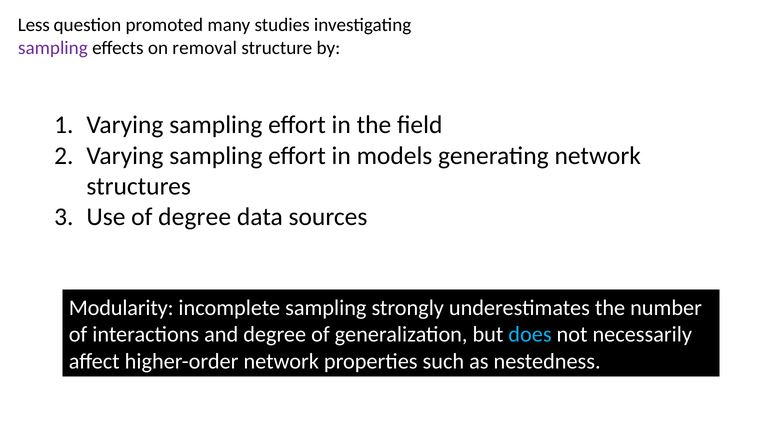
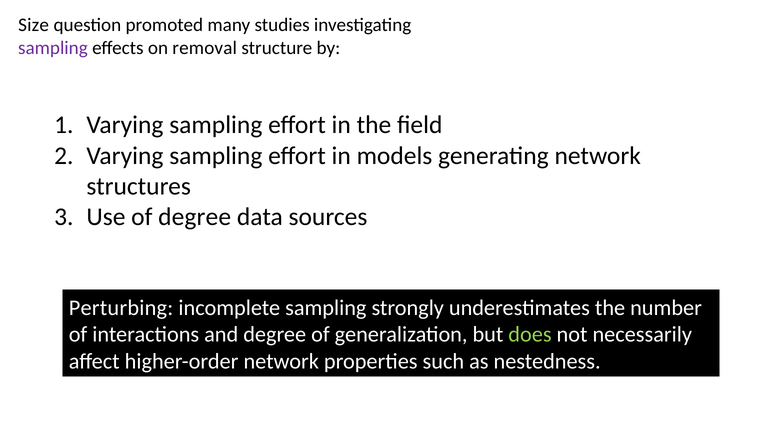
Less: Less -> Size
Modularity: Modularity -> Perturbing
does colour: light blue -> light green
